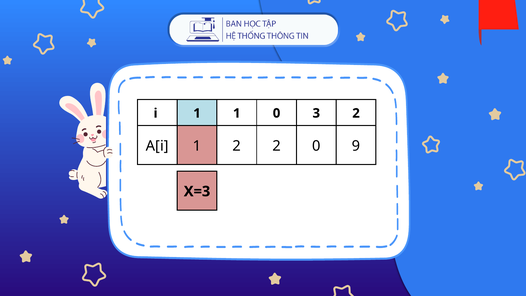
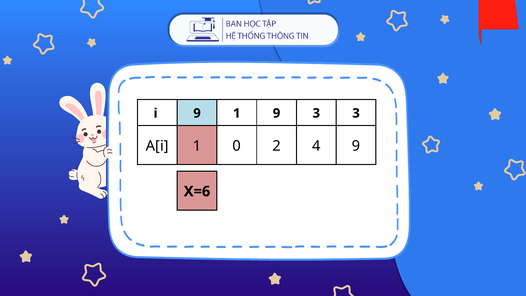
i 1: 1 -> 9
1 0: 0 -> 9
3 2: 2 -> 3
1 2: 2 -> 0
2 0: 0 -> 4
X=3: X=3 -> X=6
